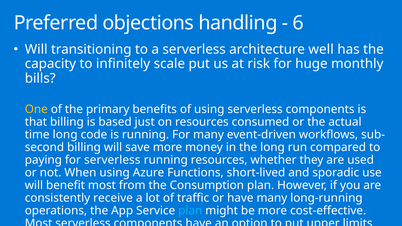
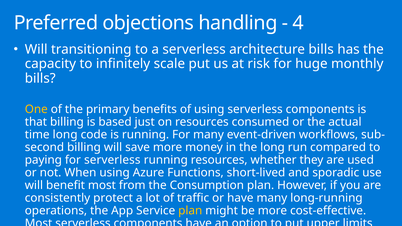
6: 6 -> 4
architecture well: well -> bills
receive: receive -> protect
plan at (190, 211) colour: light blue -> yellow
